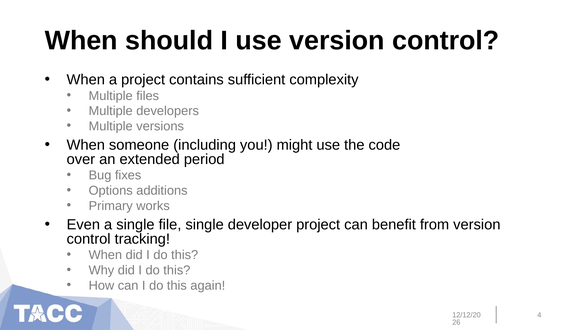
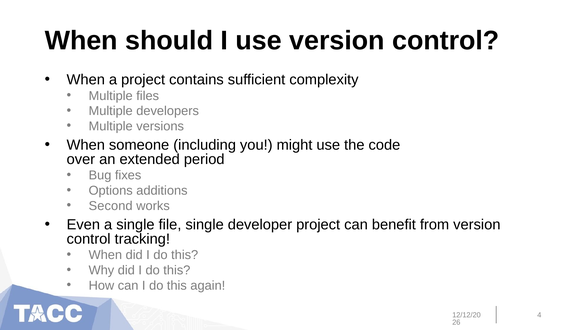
Primary: Primary -> Second
